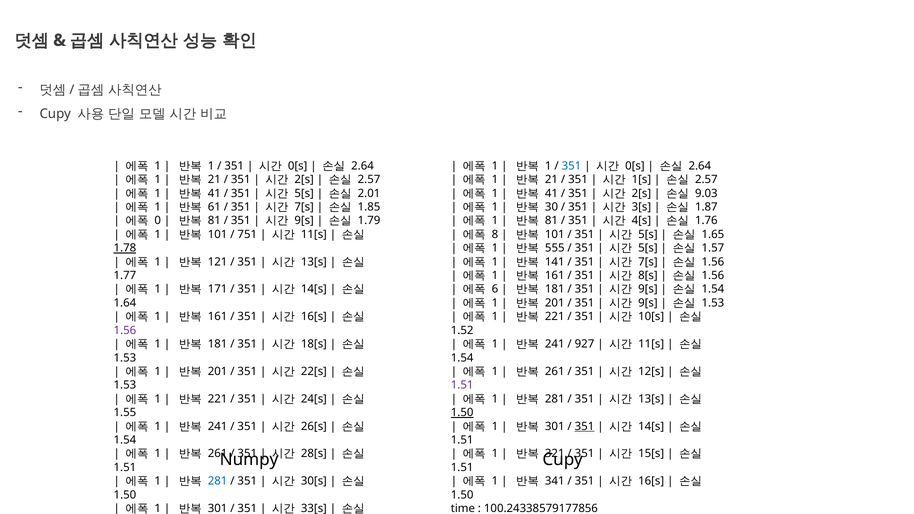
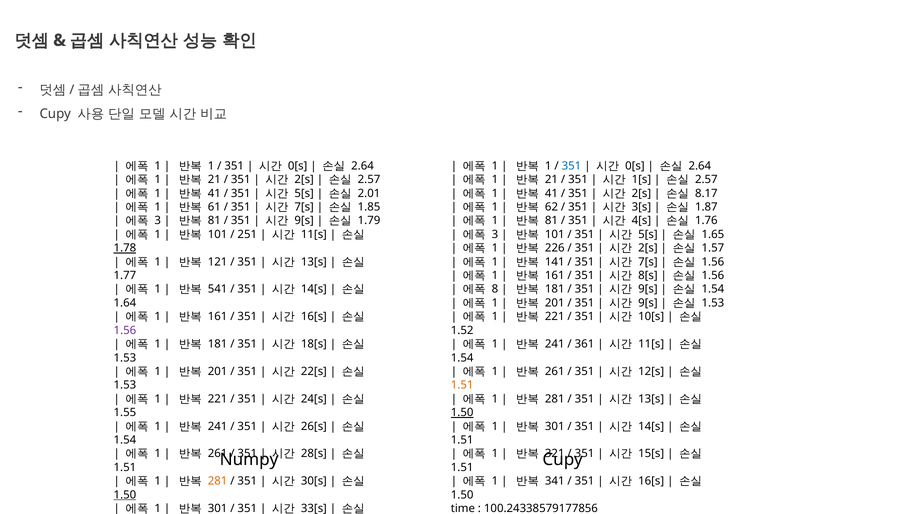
9.03: 9.03 -> 8.17
30: 30 -> 62
0 at (158, 221): 0 -> 3
751: 751 -> 251
8 at (495, 234): 8 -> 3
555: 555 -> 226
5[s at (648, 248): 5[s -> 2[s
171: 171 -> 541
6: 6 -> 8
927: 927 -> 361
1.51 at (462, 385) colour: purple -> orange
351 at (585, 426) underline: present -> none
281 at (218, 481) colour: blue -> orange
1.50 at (125, 495) underline: none -> present
